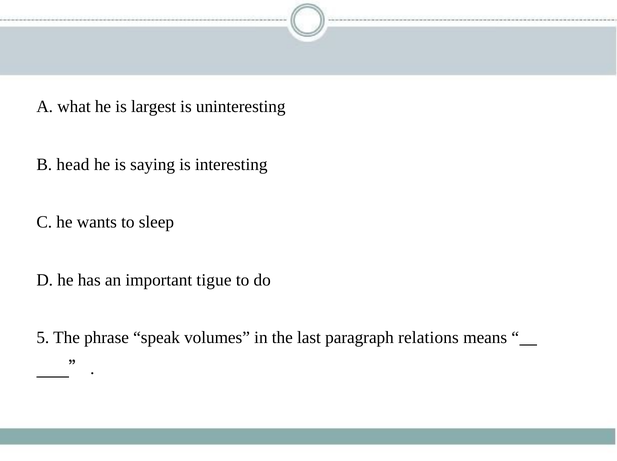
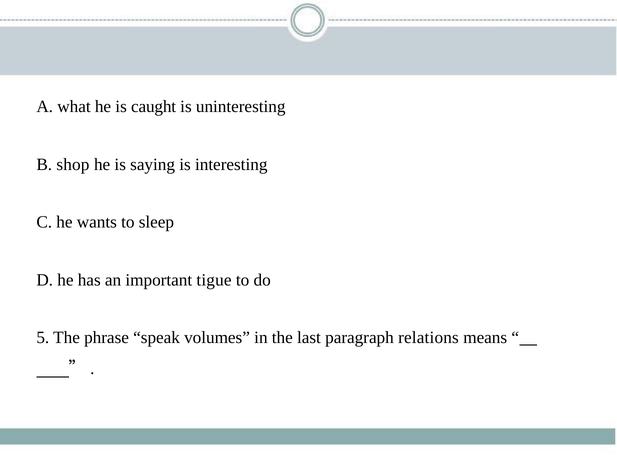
largest: largest -> caught
head: head -> shop
